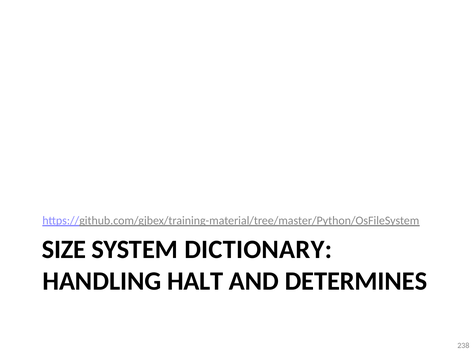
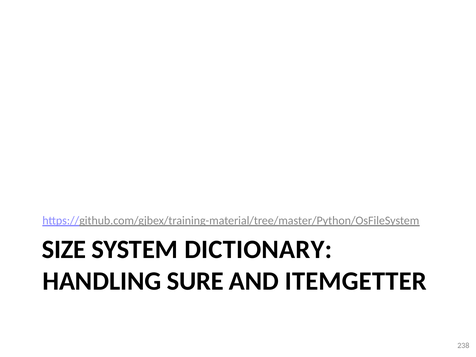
HALT: HALT -> SURE
DETERMINES: DETERMINES -> ITEMGETTER
